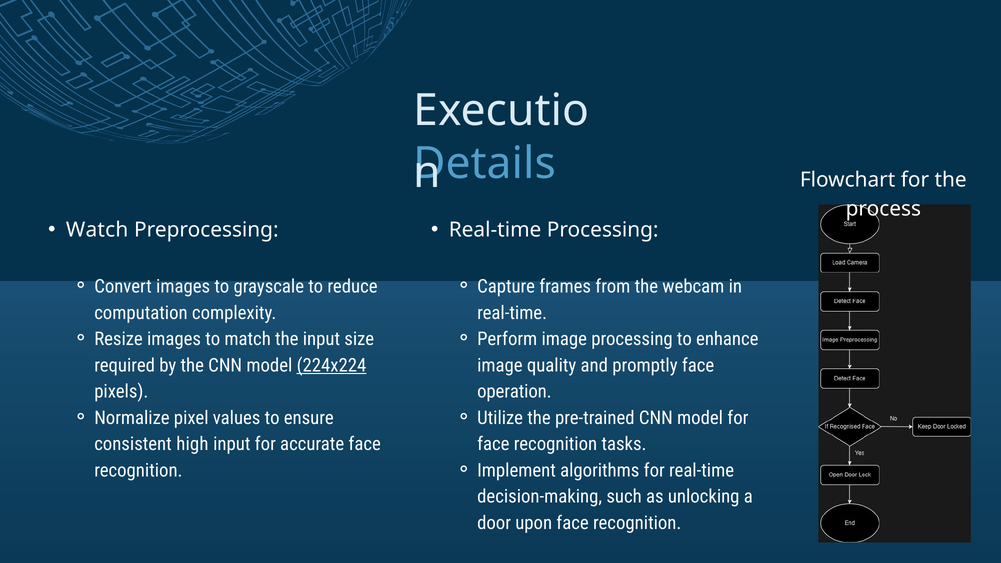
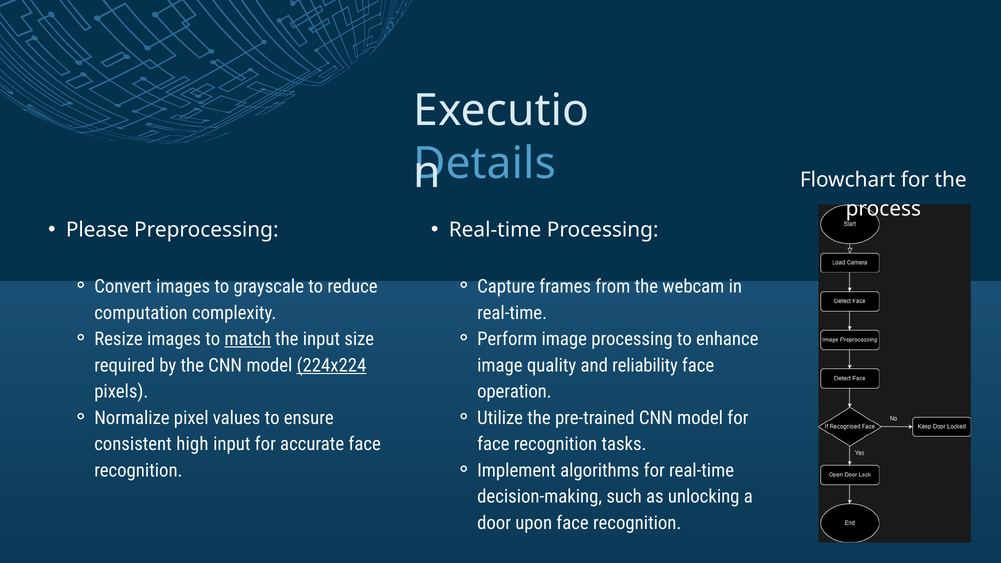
Watch: Watch -> Please
match underline: none -> present
promptly: promptly -> reliability
